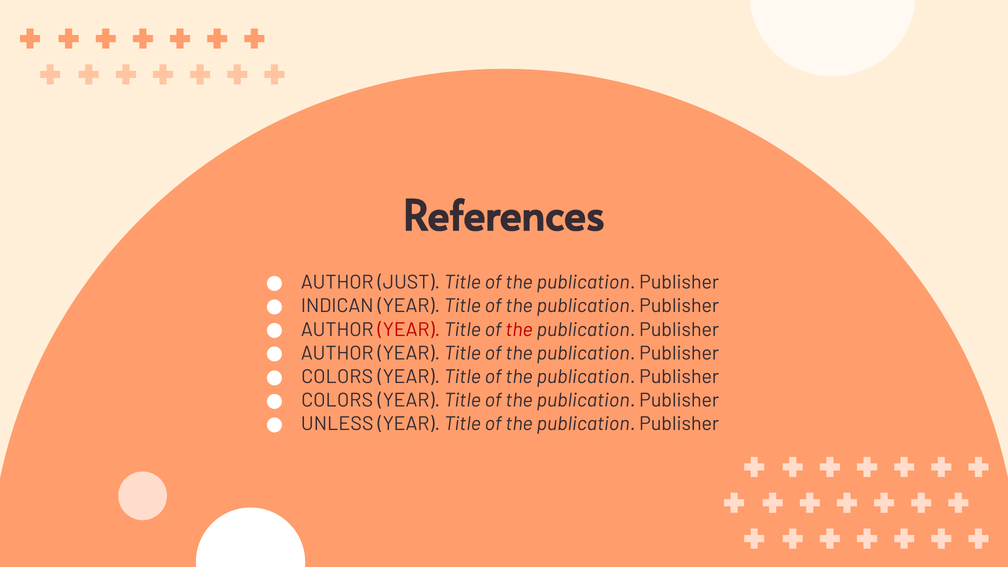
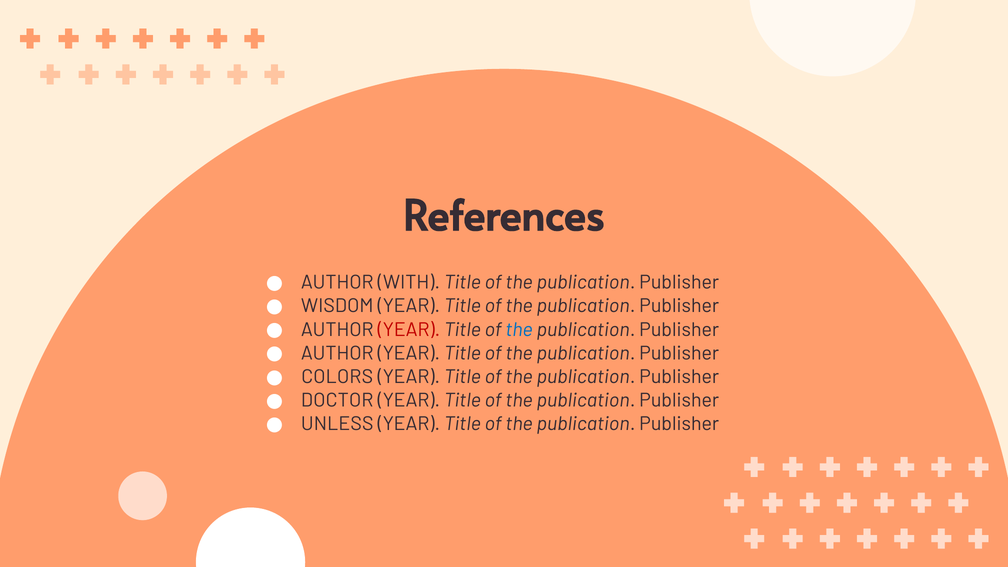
JUST: JUST -> WITH
INDICAN: INDICAN -> WISDOM
the at (519, 330) colour: red -> blue
COLORS at (337, 400): COLORS -> DOCTOR
